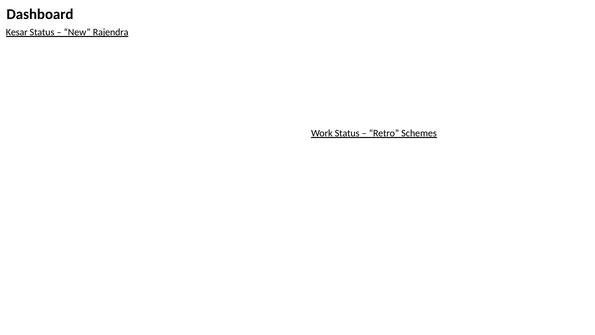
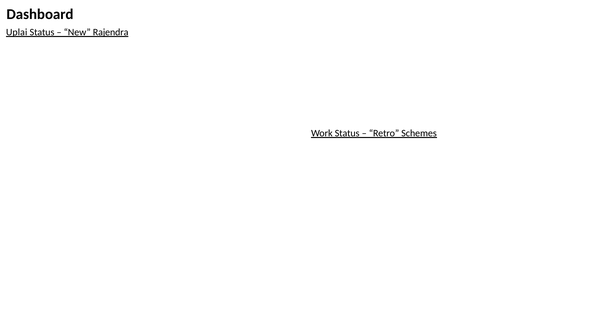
Kesar: Kesar -> Uplai
